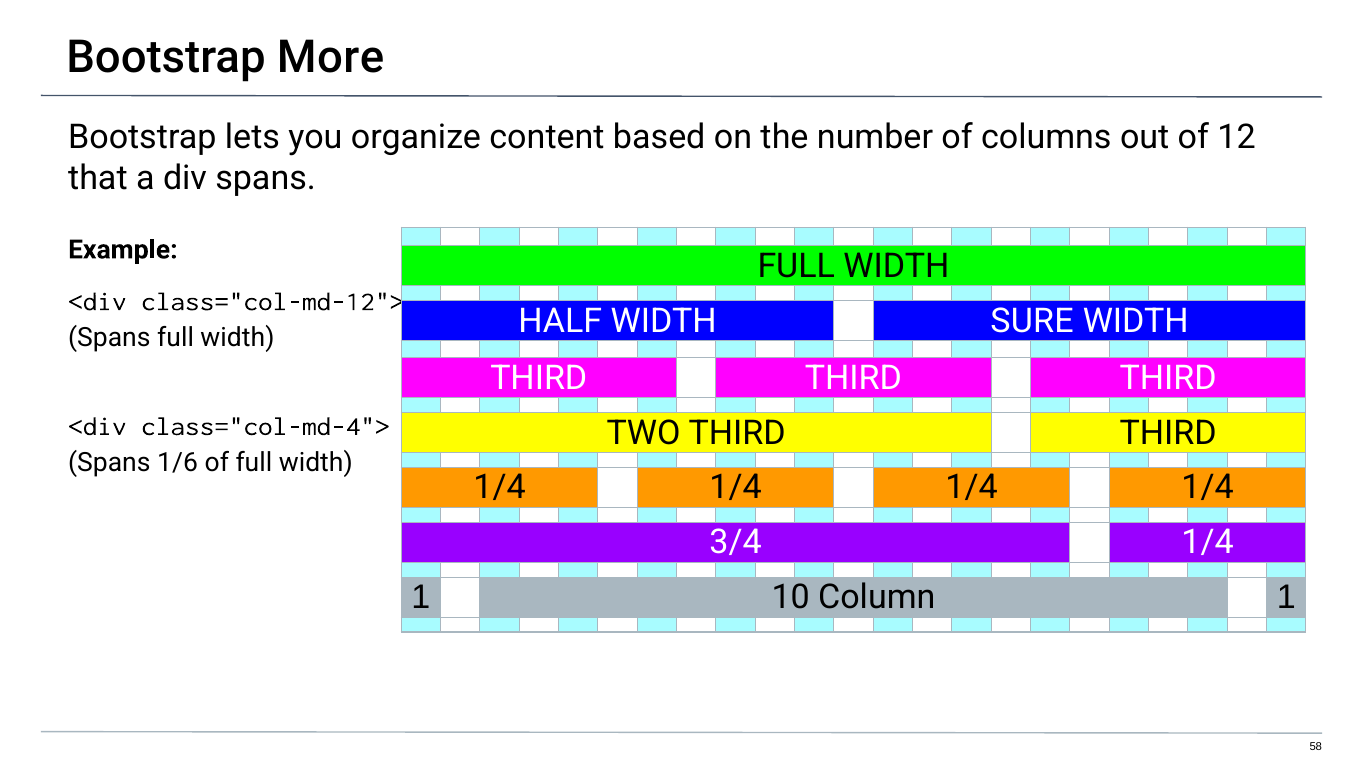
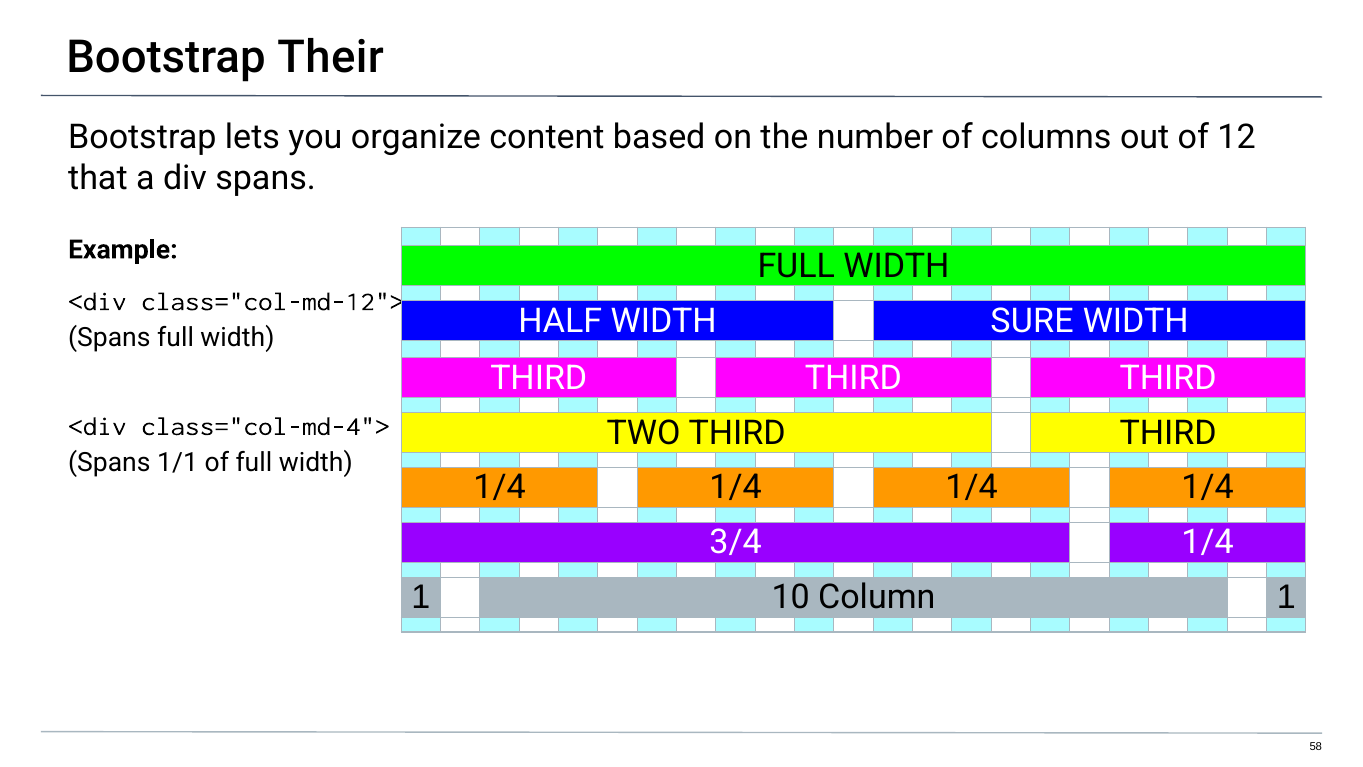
More: More -> Their
1/6: 1/6 -> 1/1
